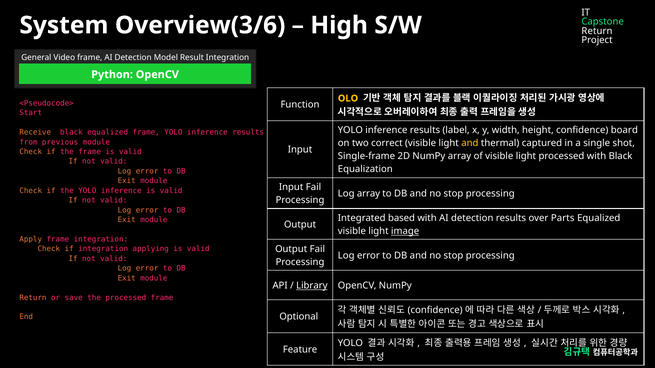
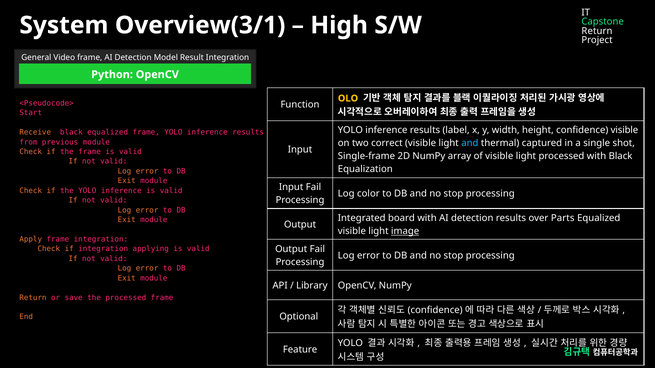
Overview(3/6: Overview(3/6 -> Overview(3/1
confidence board: board -> visible
and at (470, 143) colour: yellow -> light blue
Log array: array -> color
based: based -> board
Library underline: present -> none
